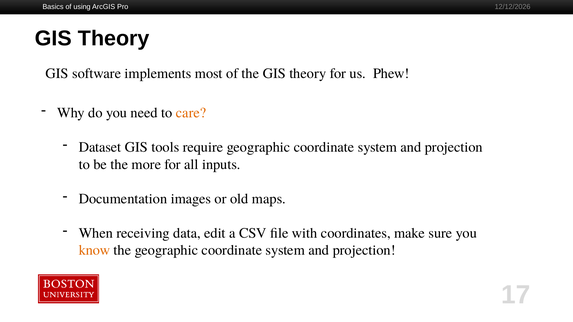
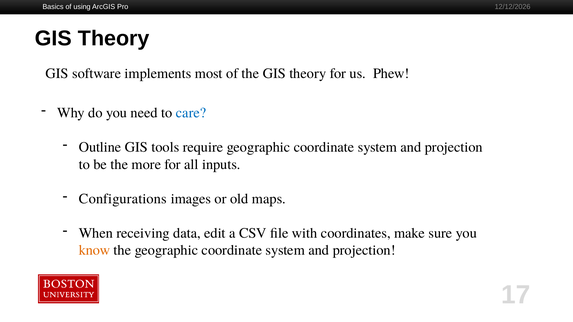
care colour: orange -> blue
Dataset: Dataset -> Outline
Documentation: Documentation -> Configurations
